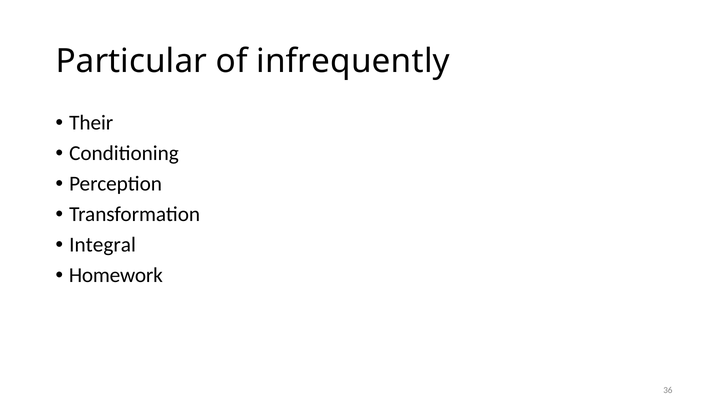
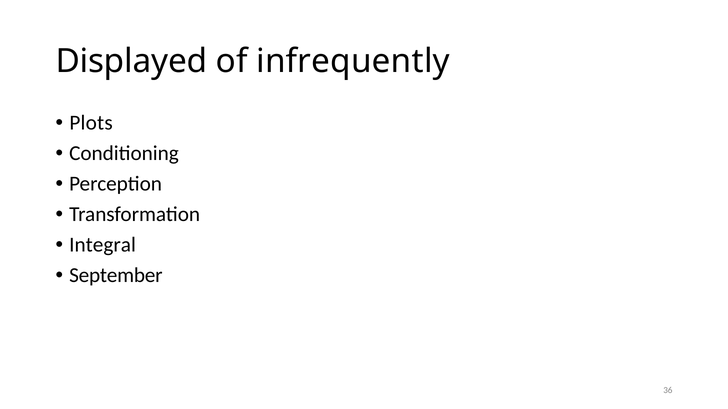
Particular: Particular -> Displayed
Their: Their -> Plots
Homework: Homework -> September
